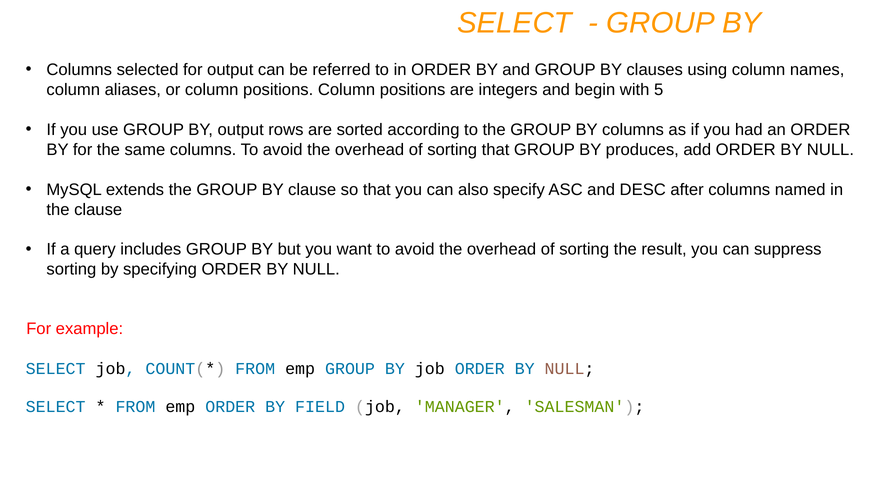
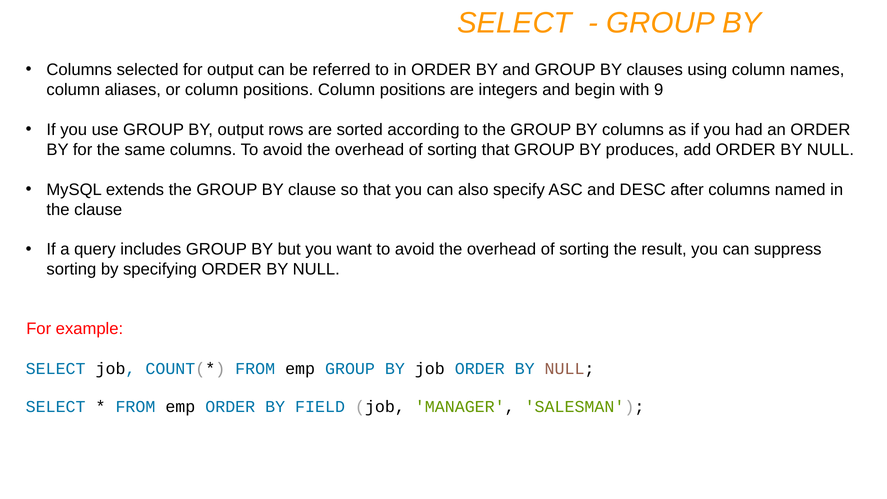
5: 5 -> 9
